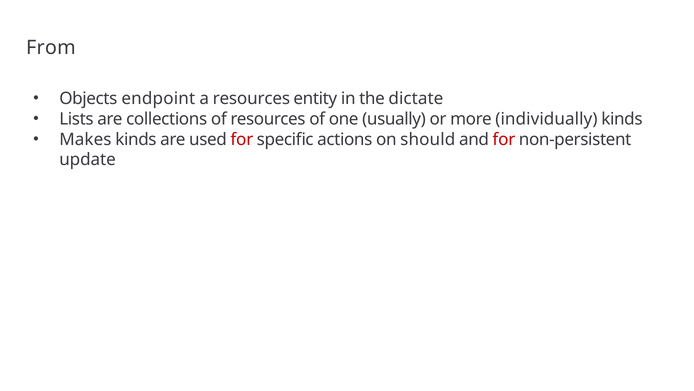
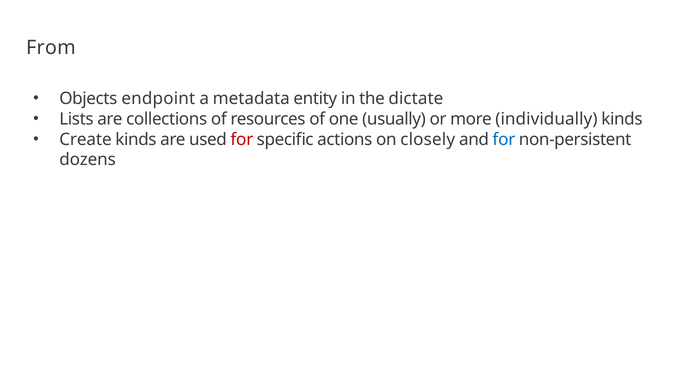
a resources: resources -> metadata
Makes: Makes -> Create
should: should -> closely
for at (504, 139) colour: red -> blue
update: update -> dozens
